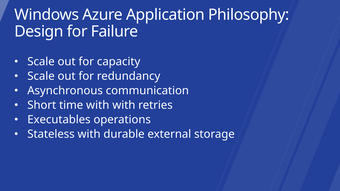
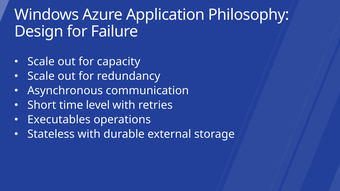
time with: with -> level
